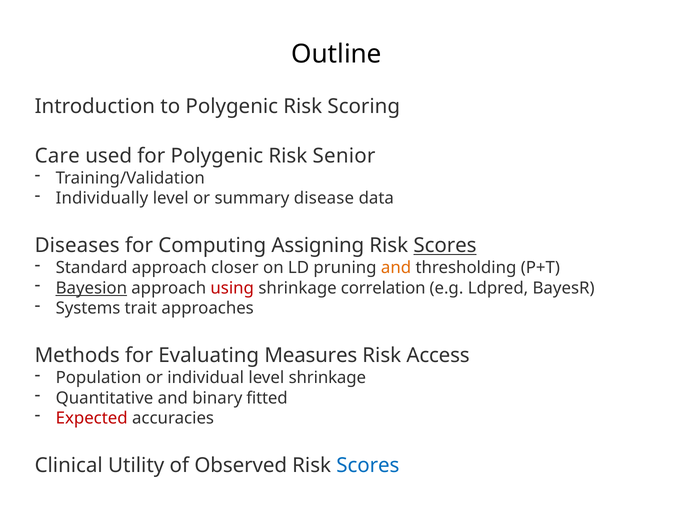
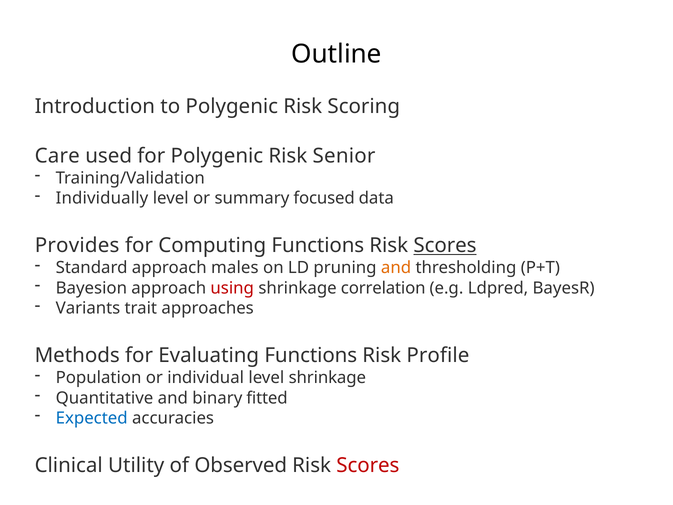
disease: disease -> focused
Diseases: Diseases -> Provides
Computing Assigning: Assigning -> Functions
closer: closer -> males
Bayesion underline: present -> none
Systems: Systems -> Variants
Evaluating Measures: Measures -> Functions
Access: Access -> Profile
Expected colour: red -> blue
Scores at (368, 465) colour: blue -> red
